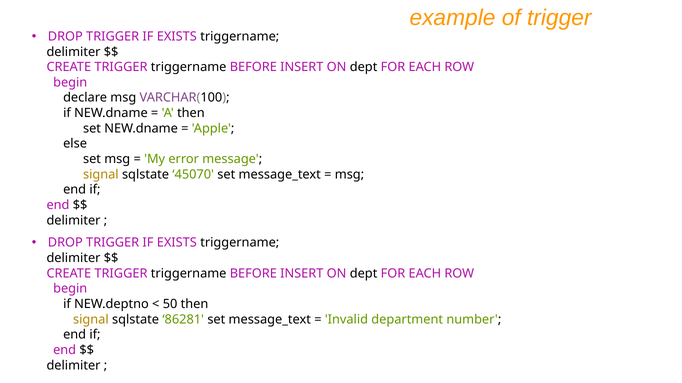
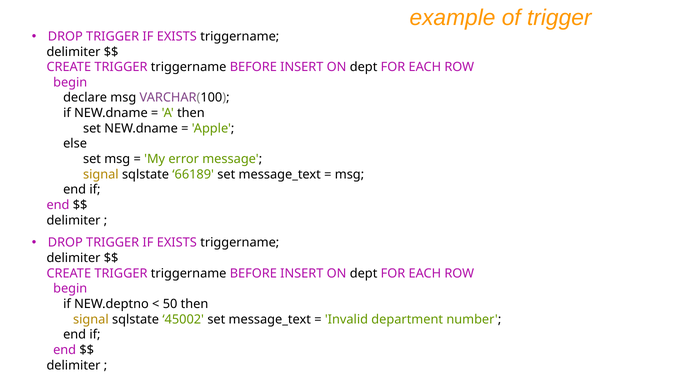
45070: 45070 -> 66189
86281: 86281 -> 45002
